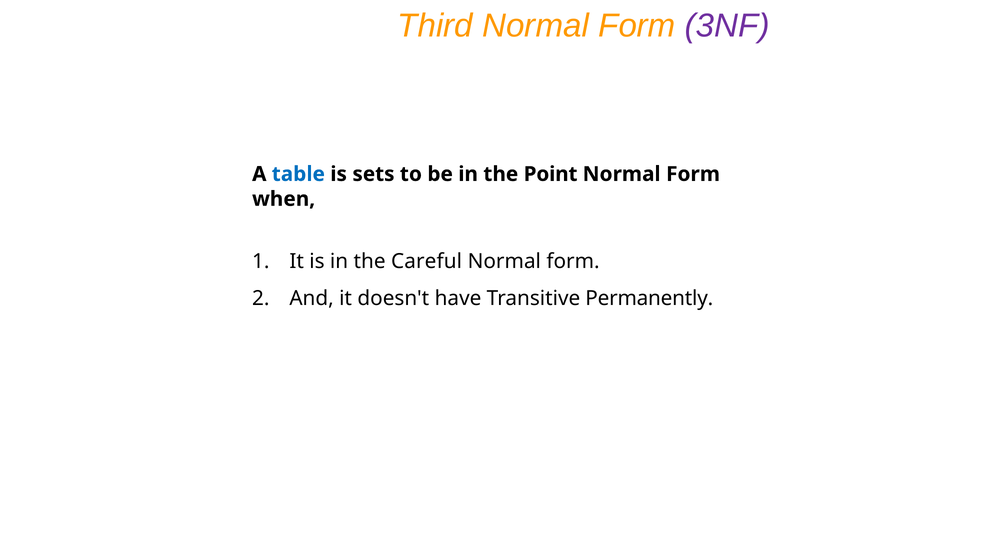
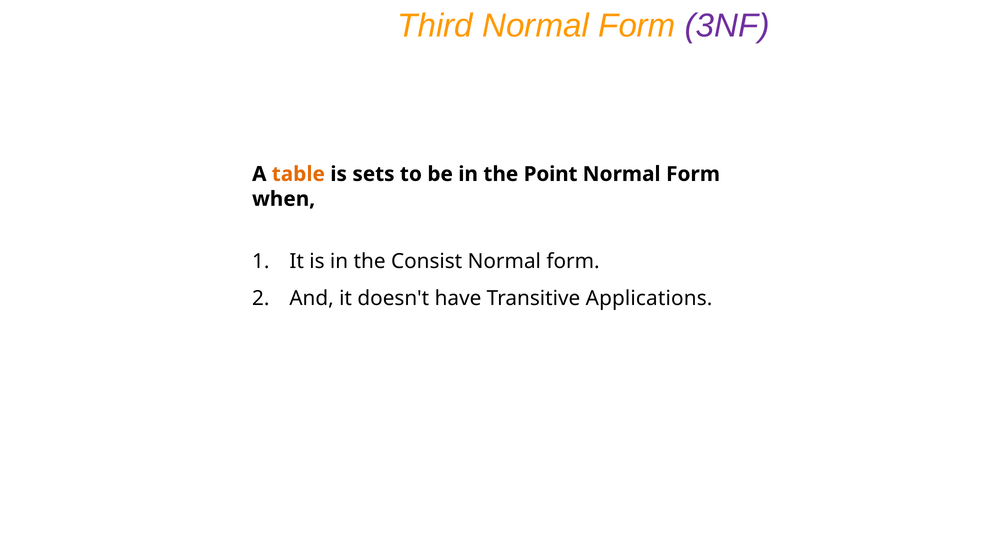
table colour: blue -> orange
Careful: Careful -> Consist
Permanently: Permanently -> Applications
